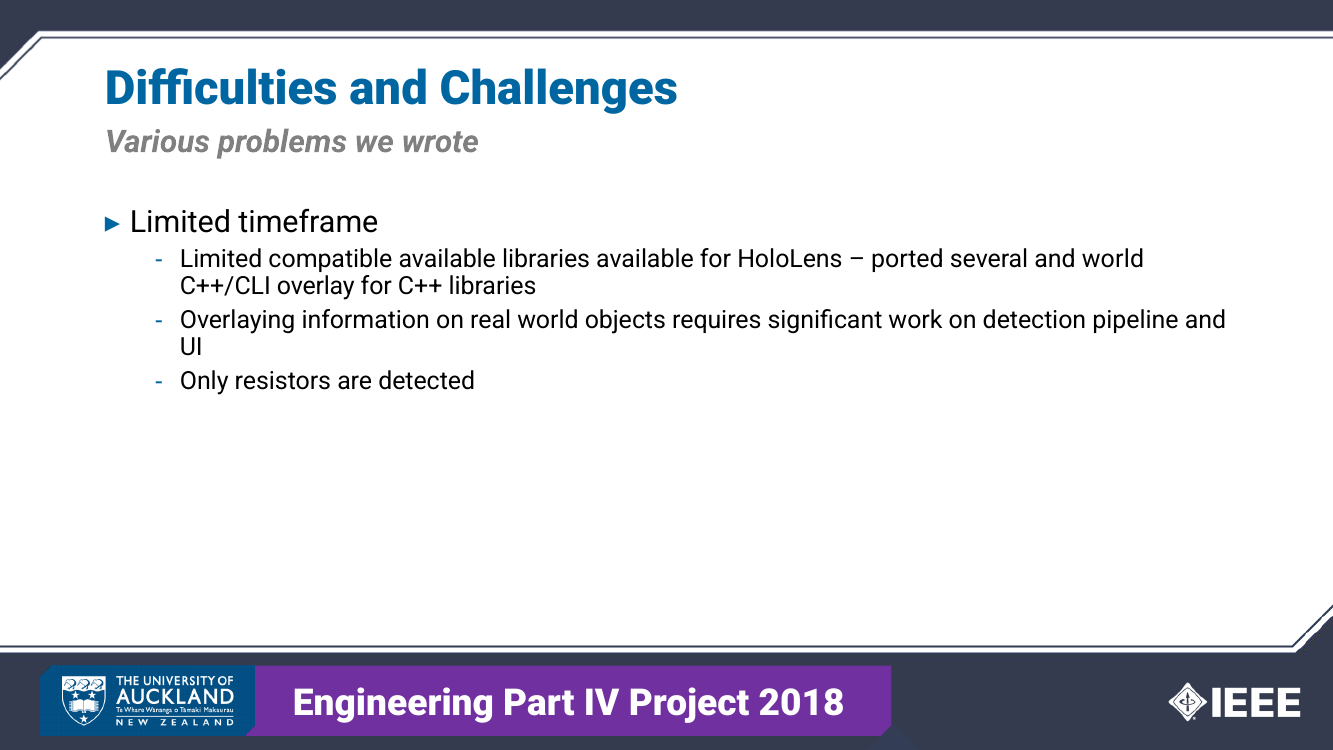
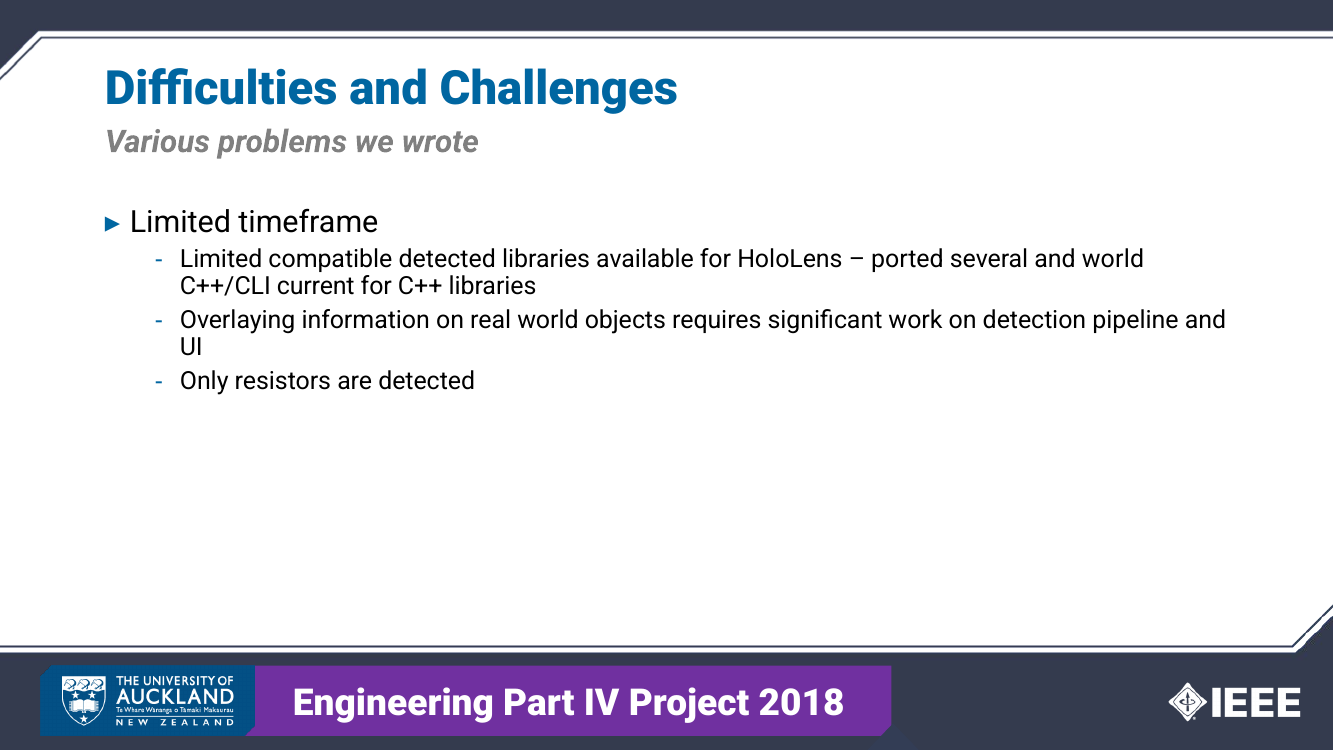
compatible available: available -> detected
overlay: overlay -> current
